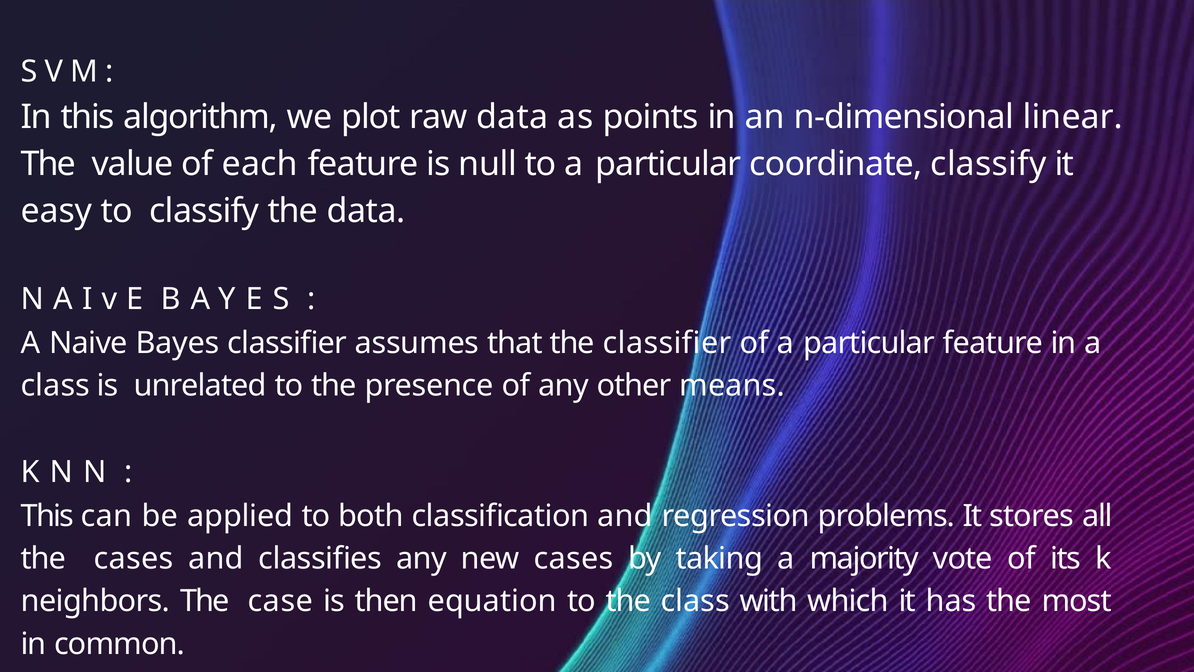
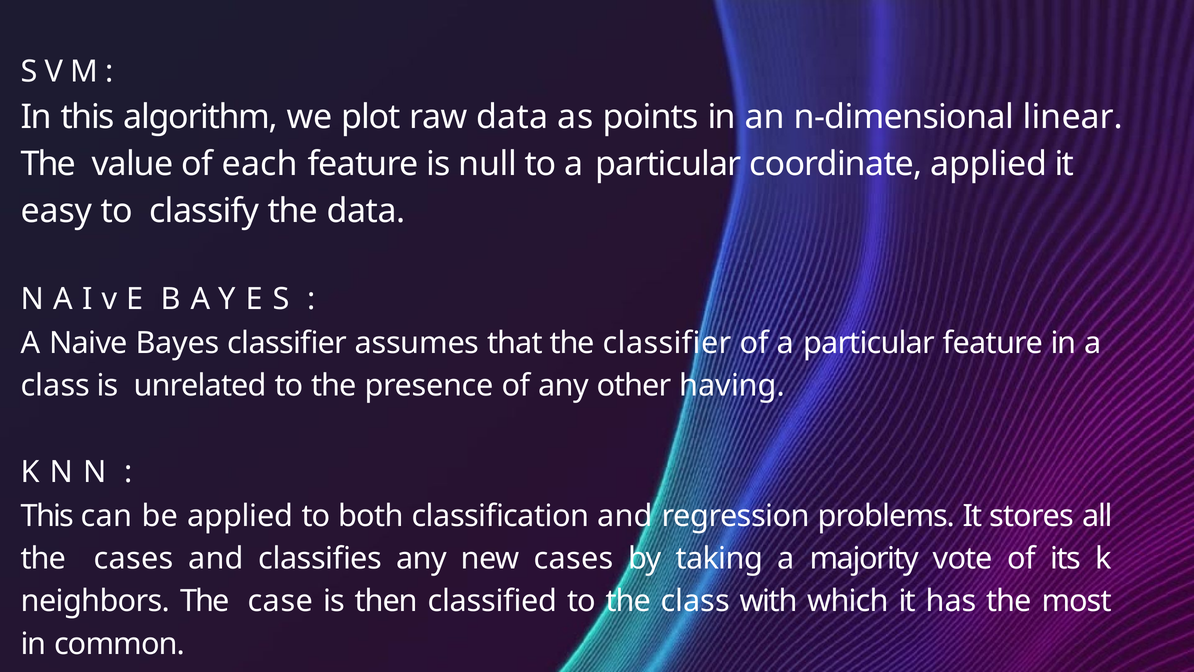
coordinate classify: classify -> applied
means: means -> having
equation: equation -> classified
